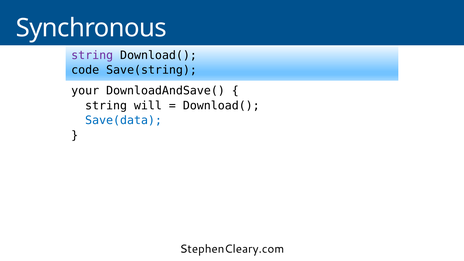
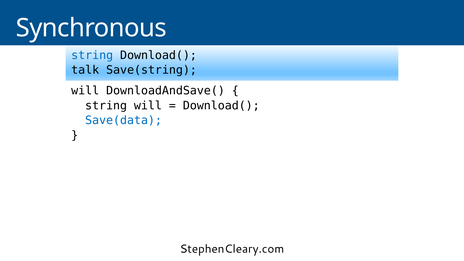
string at (92, 55) colour: purple -> blue
code: code -> talk
your at (85, 91): your -> will
